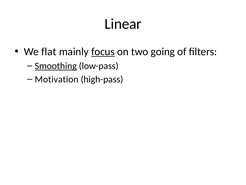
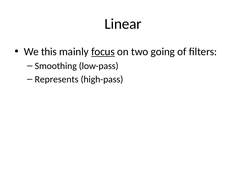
flat: flat -> this
Smoothing underline: present -> none
Motivation: Motivation -> Represents
